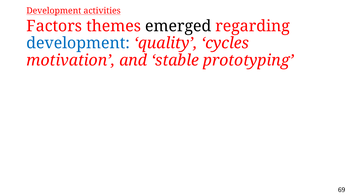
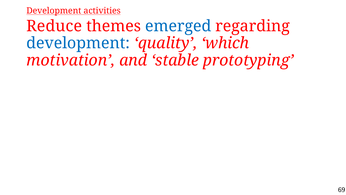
Factors: Factors -> Reduce
emerged colour: black -> blue
cycles: cycles -> which
